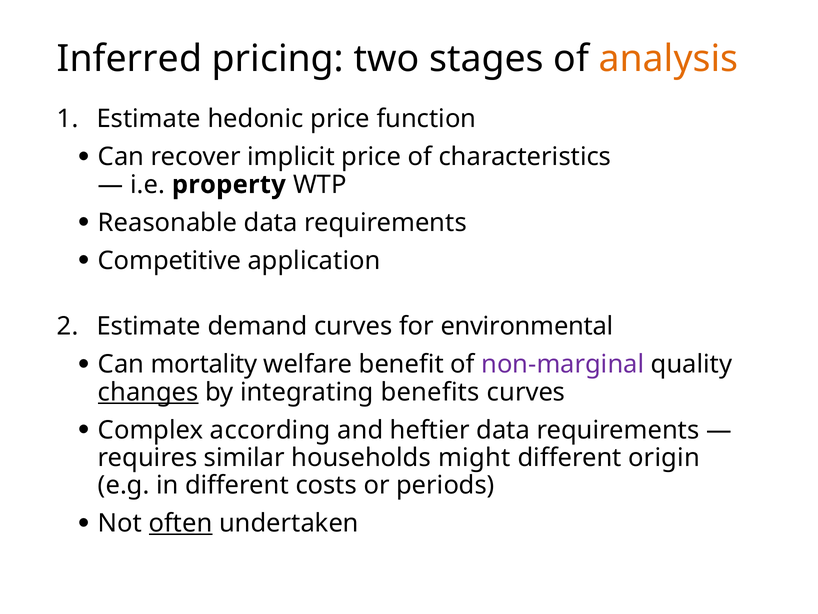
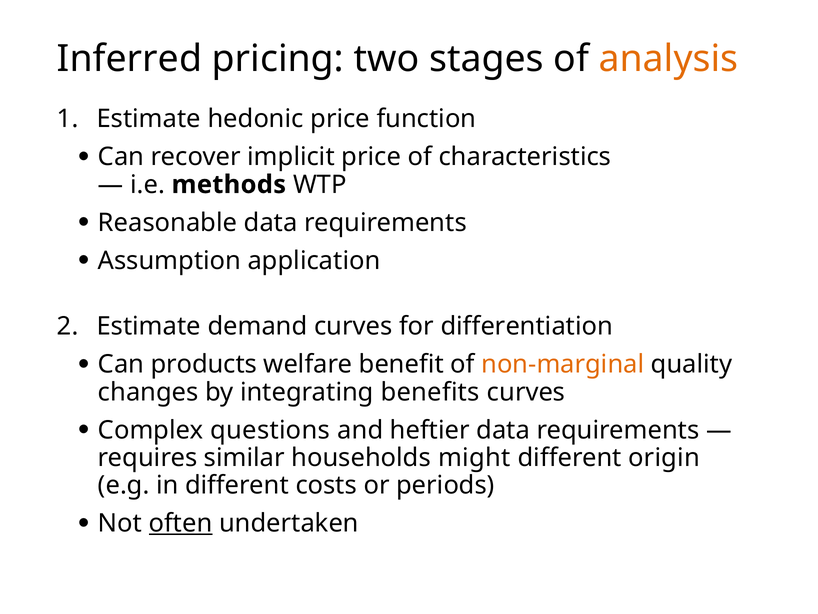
property: property -> methods
Competitive: Competitive -> Assumption
environmental: environmental -> differentiation
mortality: mortality -> products
non-marginal colour: purple -> orange
changes underline: present -> none
according: according -> questions
